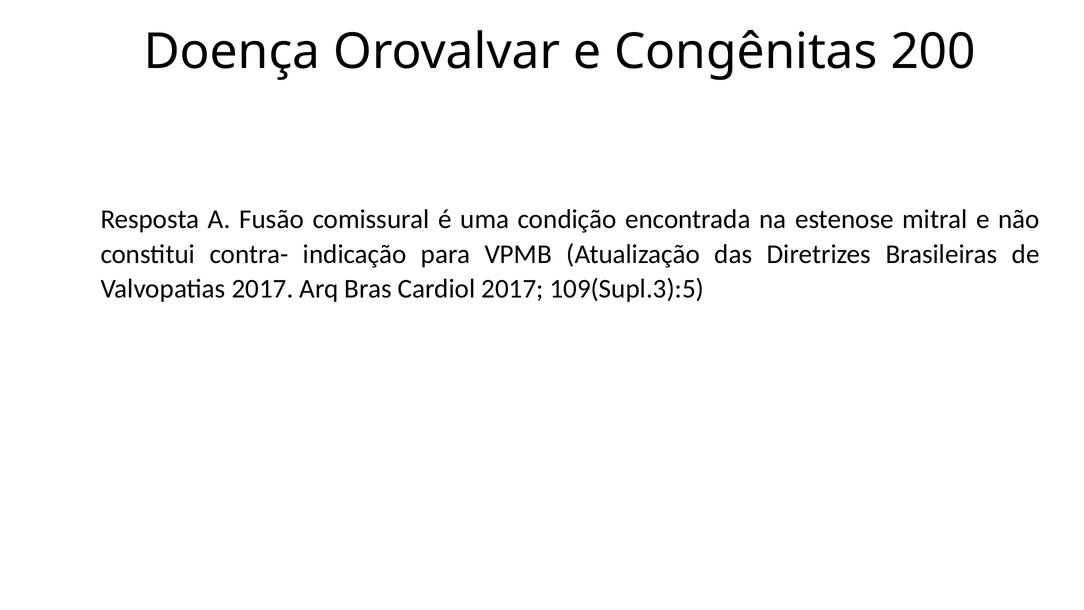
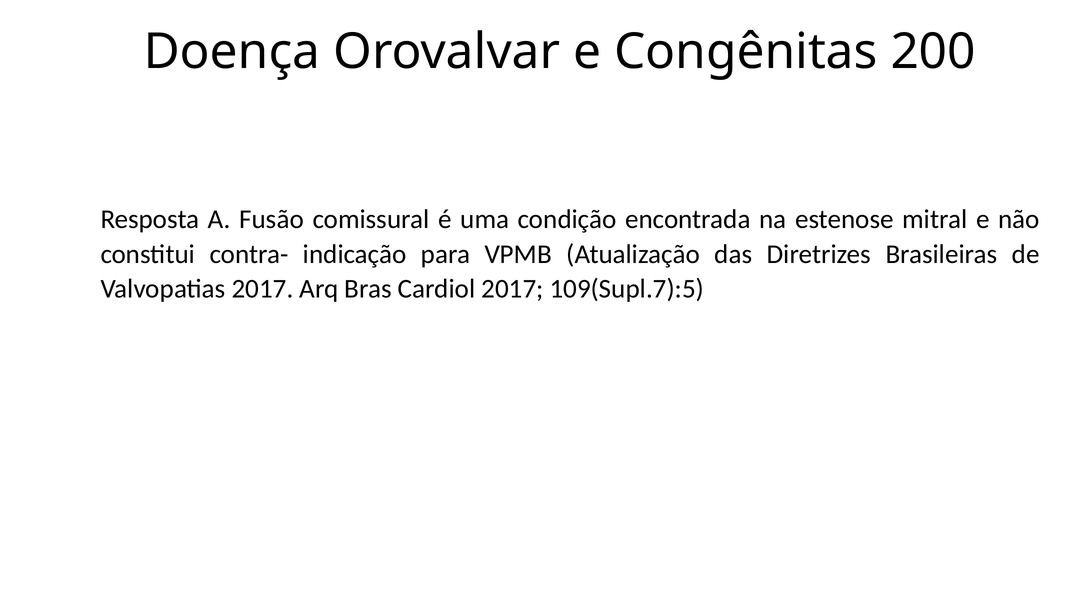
109(Supl.3):5: 109(Supl.3):5 -> 109(Supl.7):5
